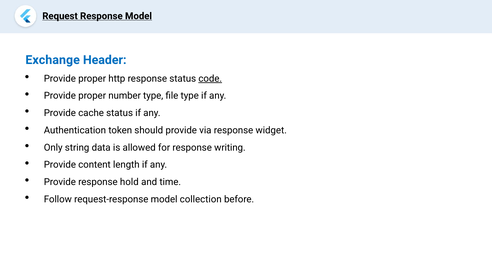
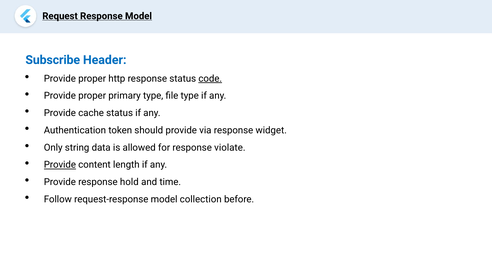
Exchange: Exchange -> Subscribe
number: number -> primary
writing: writing -> violate
Provide at (60, 165) underline: none -> present
